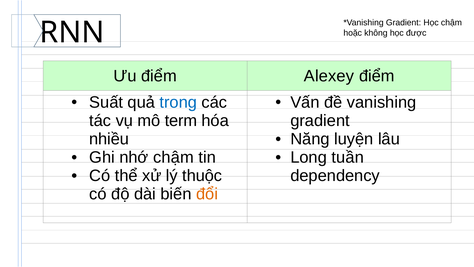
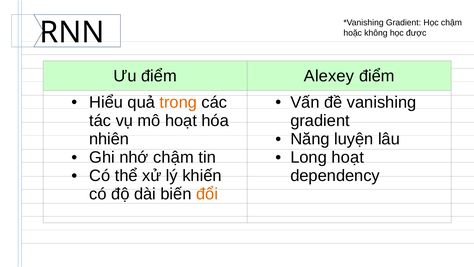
Suất: Suất -> Hiểu
trong colour: blue -> orange
mô term: term -> hoạt
nhiều: nhiều -> nhiên
Long tuần: tuần -> hoạt
thuộc: thuộc -> khiến
